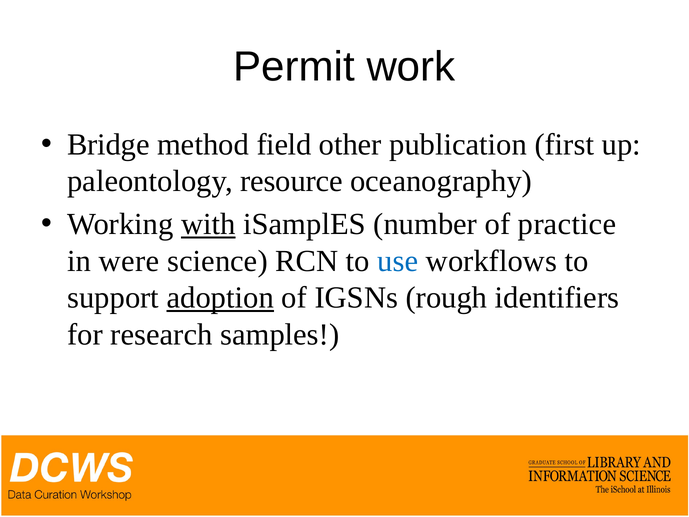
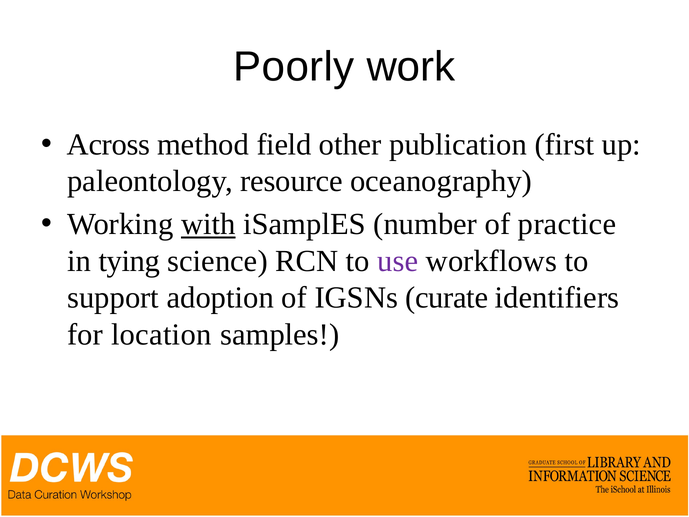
Permit: Permit -> Poorly
Bridge: Bridge -> Across
were: were -> tying
use colour: blue -> purple
adoption underline: present -> none
rough: rough -> curate
research: research -> location
